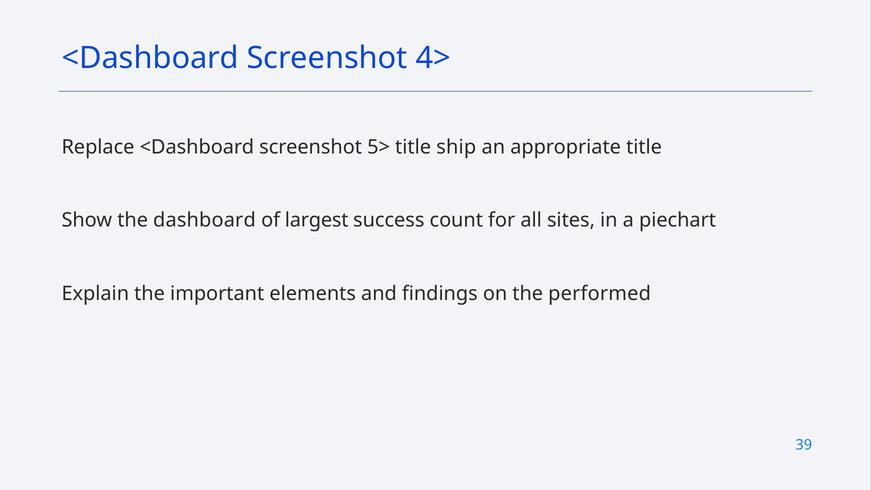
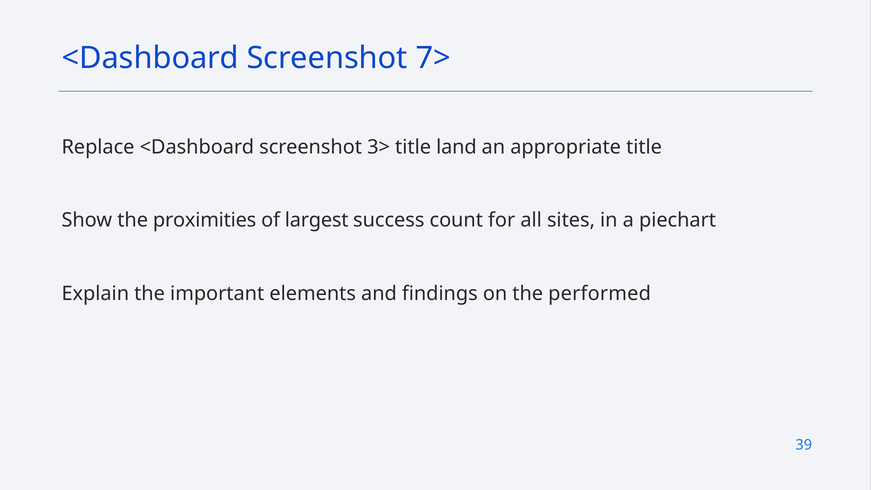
4>: 4> -> 7>
5>: 5> -> 3>
ship: ship -> land
dashboard: dashboard -> proximities
